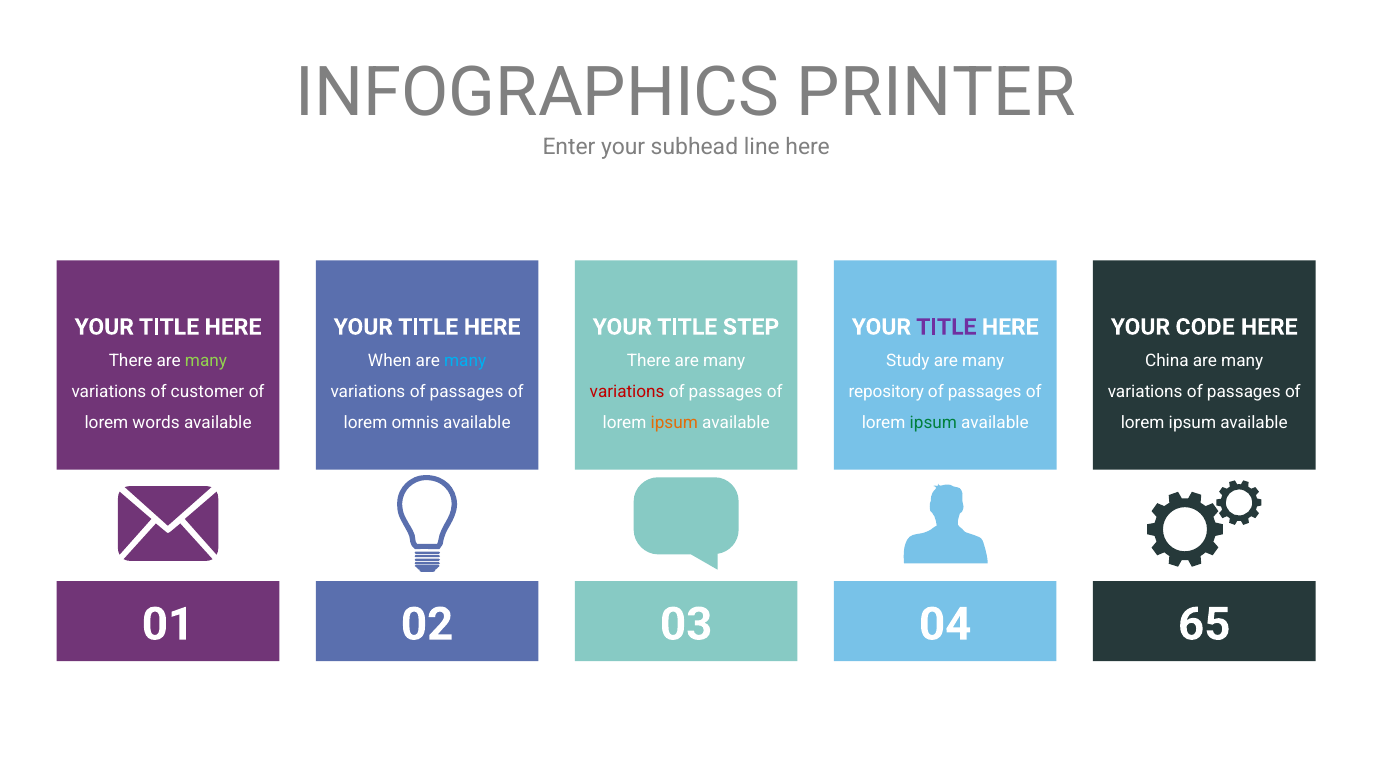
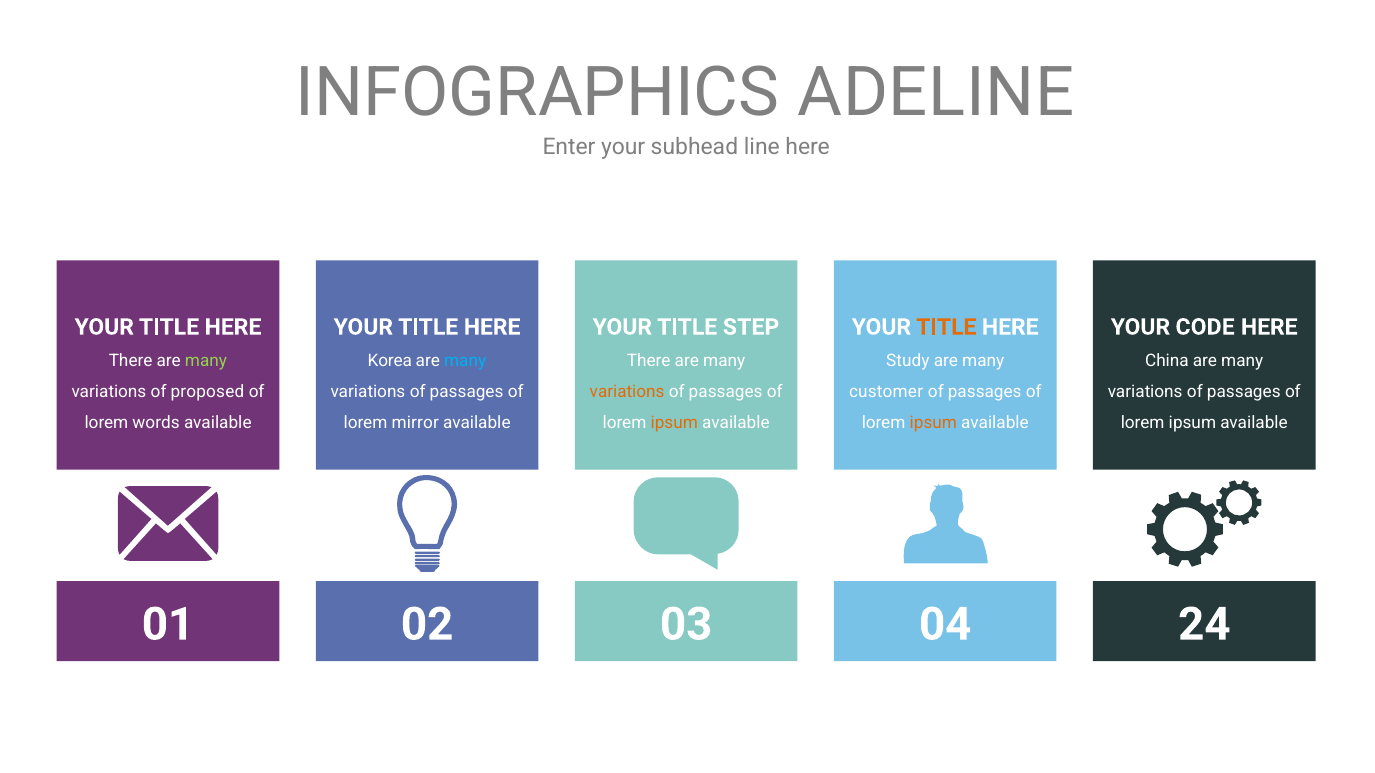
PRINTER: PRINTER -> ADELINE
TITLE at (946, 327) colour: purple -> orange
When: When -> Korea
customer: customer -> proposed
variations at (627, 392) colour: red -> orange
repository: repository -> customer
omnis: omnis -> mirror
ipsum at (933, 423) colour: green -> orange
65: 65 -> 24
